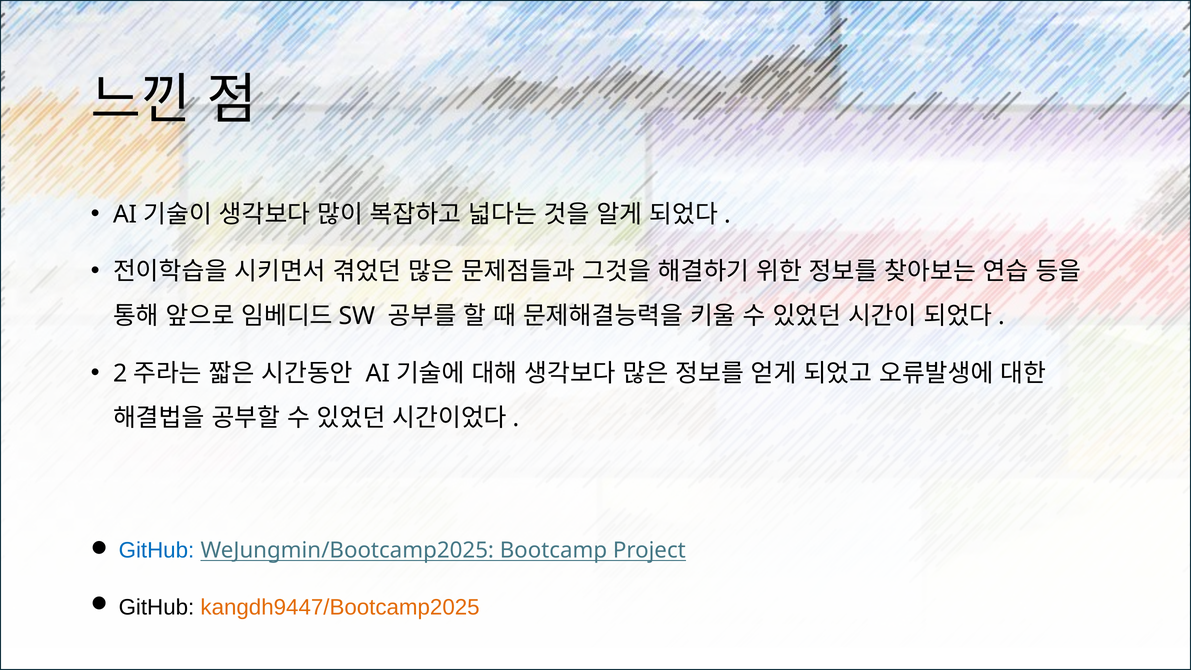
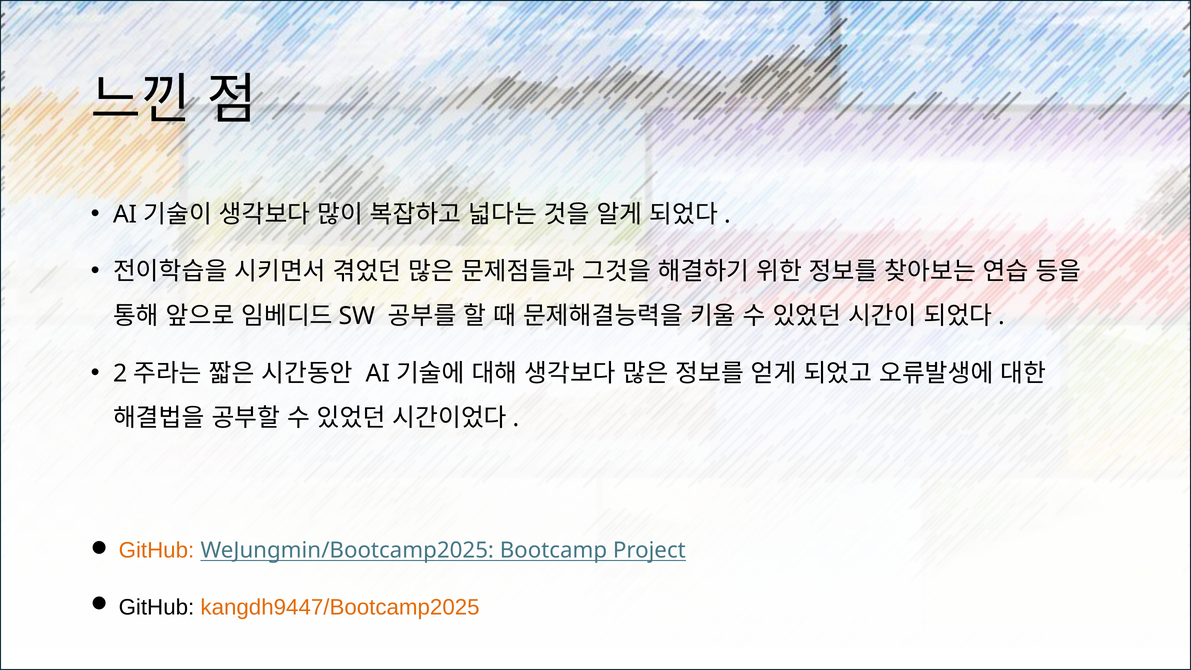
GitHub at (156, 550) colour: blue -> orange
